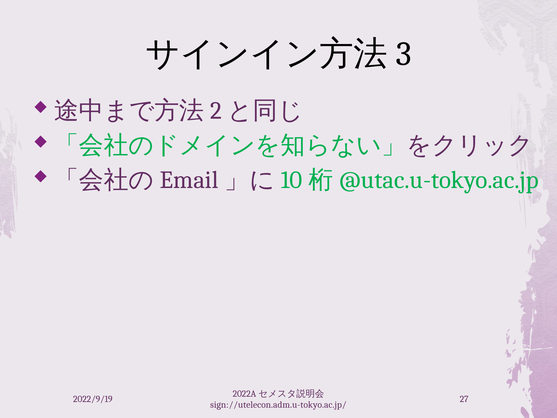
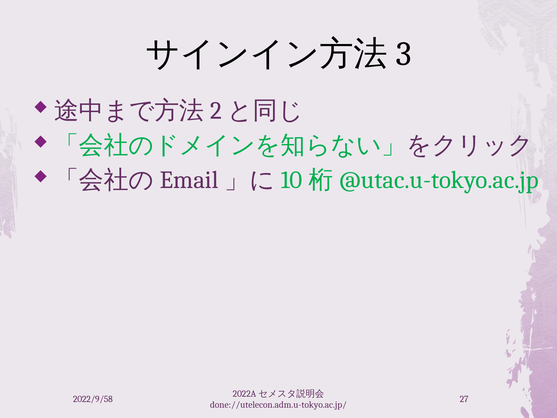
2022/9/19: 2022/9/19 -> 2022/9/58
sign://utelecon.adm.u-tokyo.ac.jp/: sign://utelecon.adm.u-tokyo.ac.jp/ -> done://utelecon.adm.u-tokyo.ac.jp/
